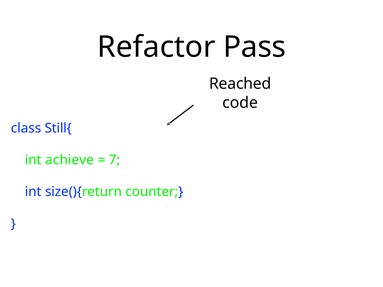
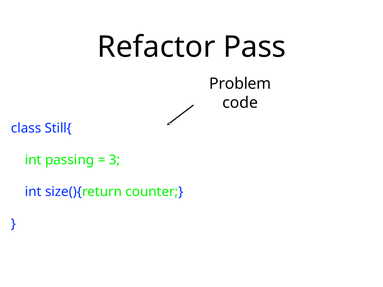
Reached: Reached -> Problem
achieve: achieve -> passing
7: 7 -> 3
